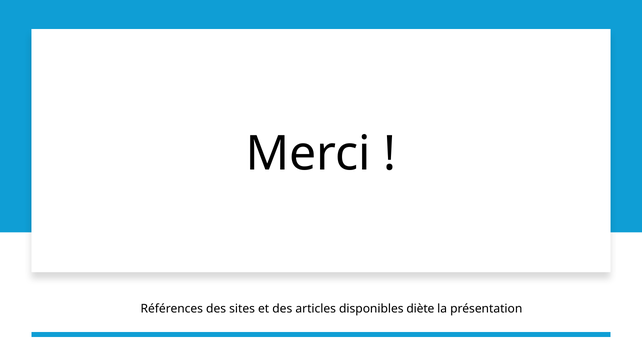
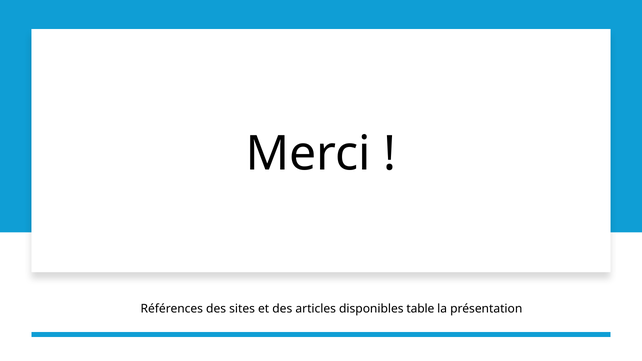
diète: diète -> table
